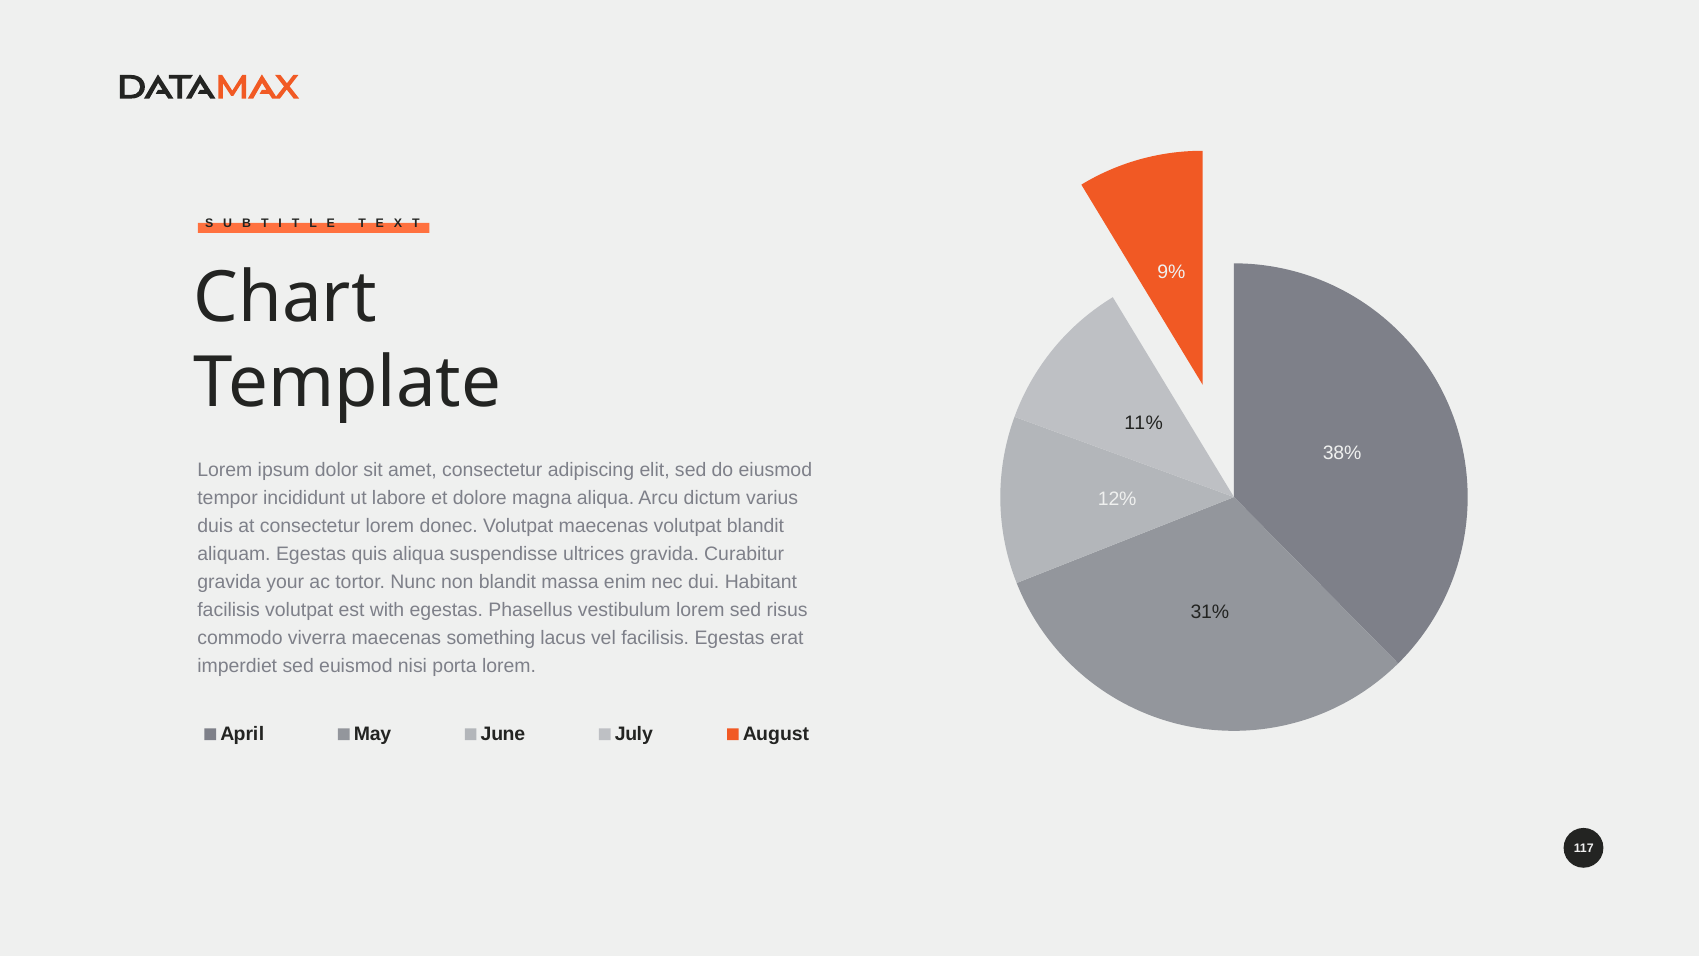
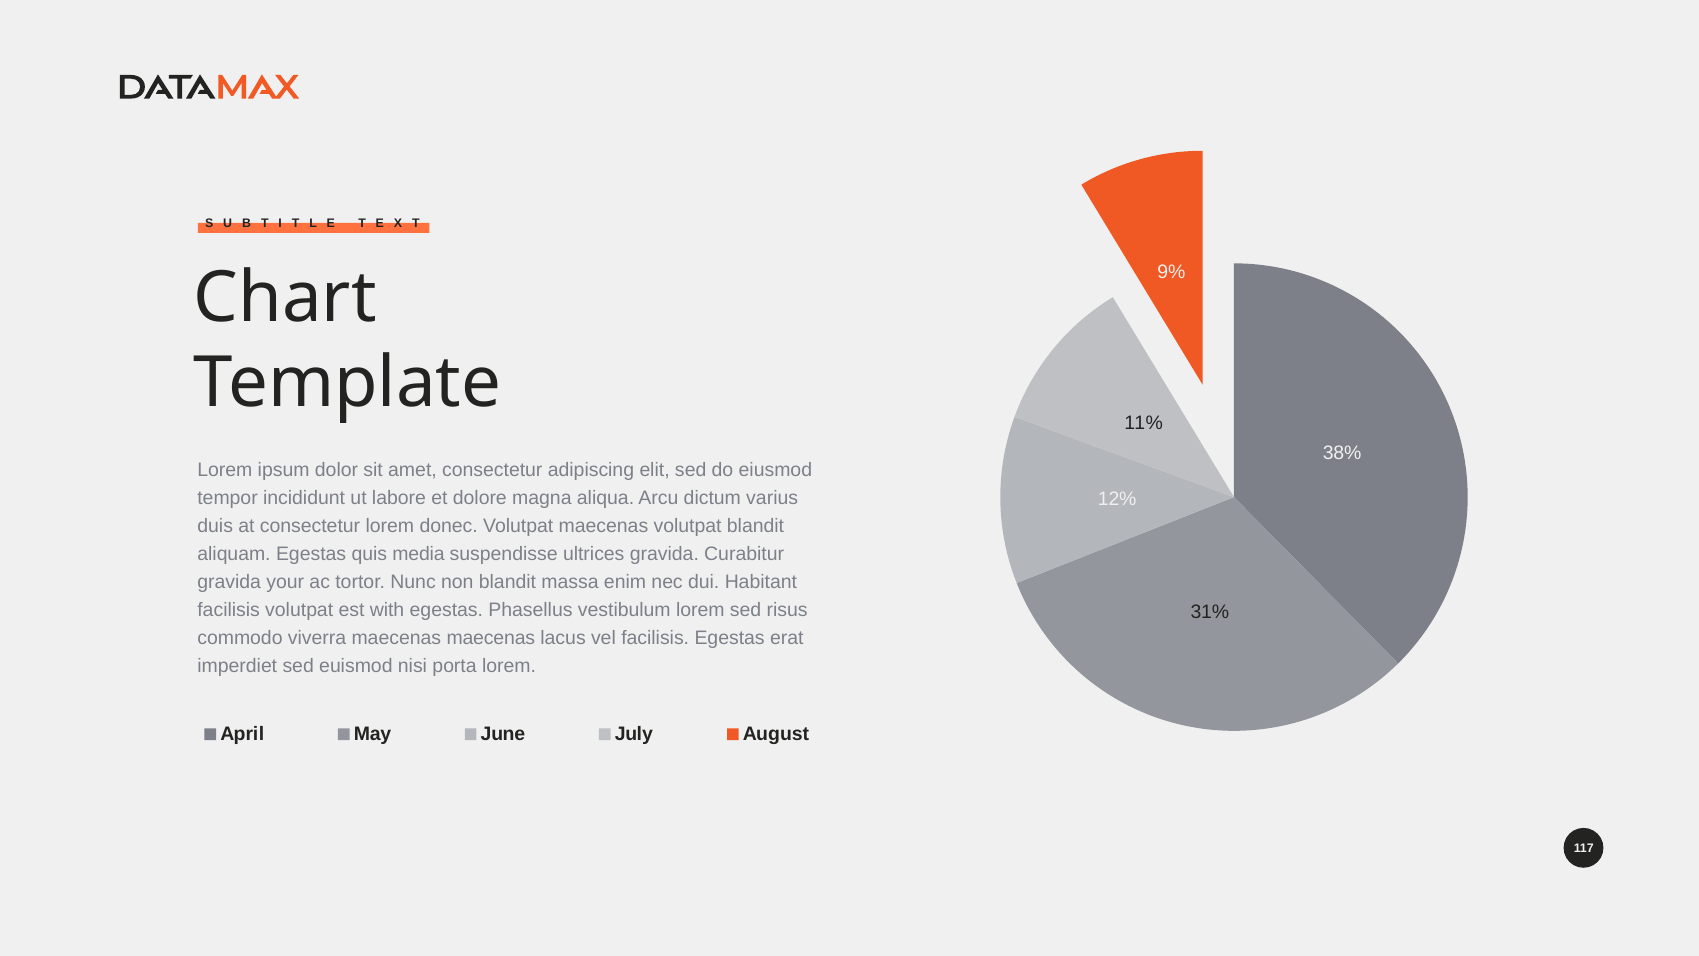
quis aliqua: aliqua -> media
maecenas something: something -> maecenas
